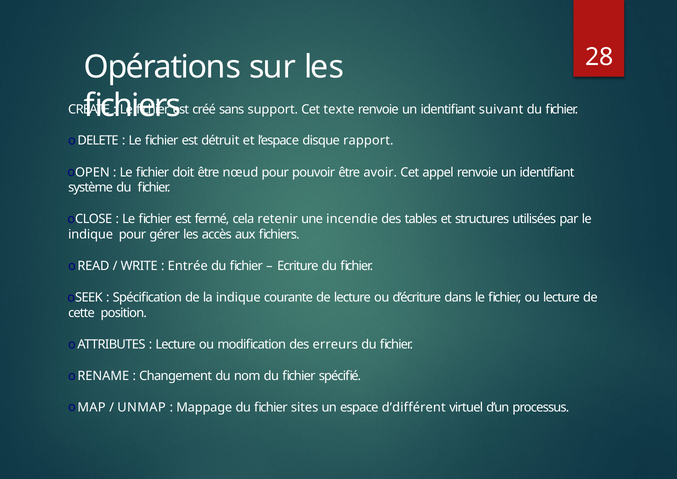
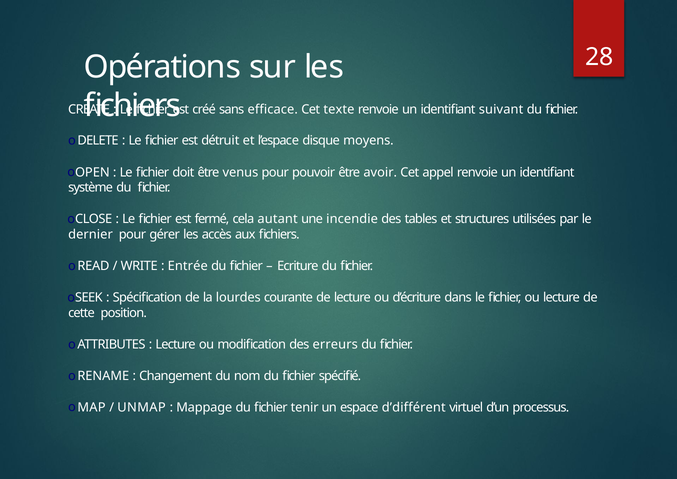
support: support -> efficace
rapport: rapport -> moyens
nœud: nœud -> venus
retenir: retenir -> autant
indique at (91, 234): indique -> dernier
la indique: indique -> lourdes
sites: sites -> tenir
